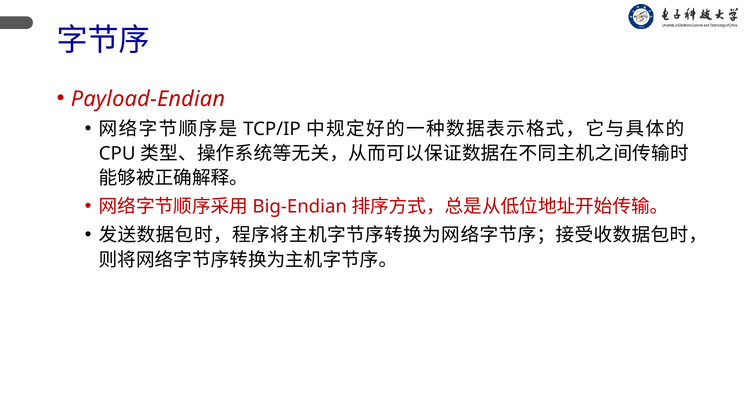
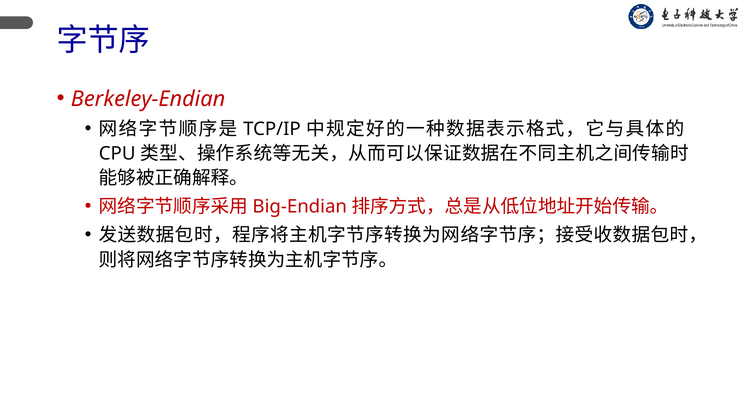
Payload-Endian: Payload-Endian -> Berkeley-Endian
